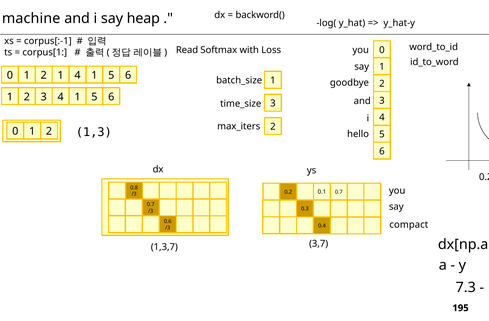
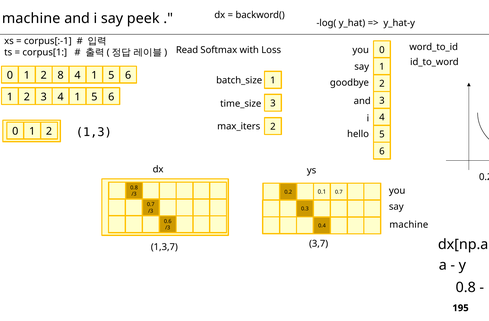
heap: heap -> peek
2 1: 1 -> 8
compact at (409, 225): compact -> machine
7.3 at (466, 288): 7.3 -> 0.8
